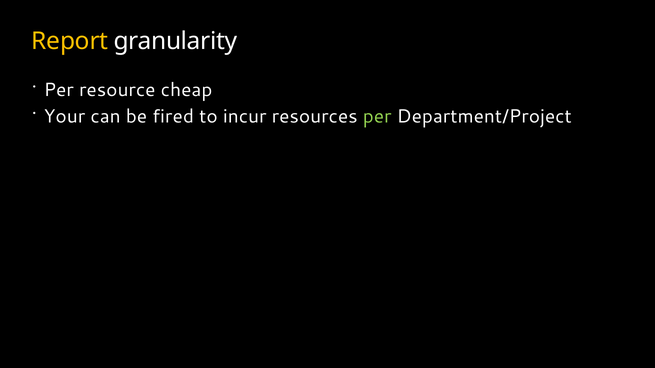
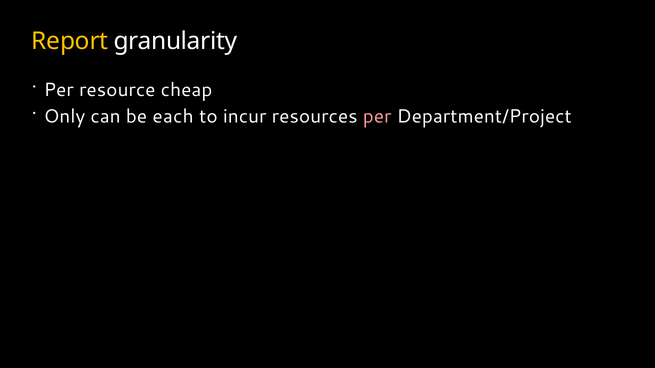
Your: Your -> Only
fired: fired -> each
per at (377, 117) colour: light green -> pink
